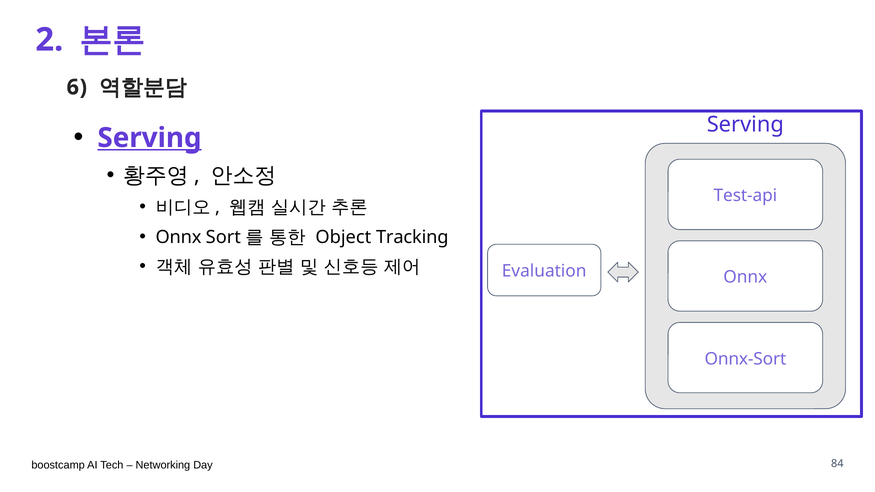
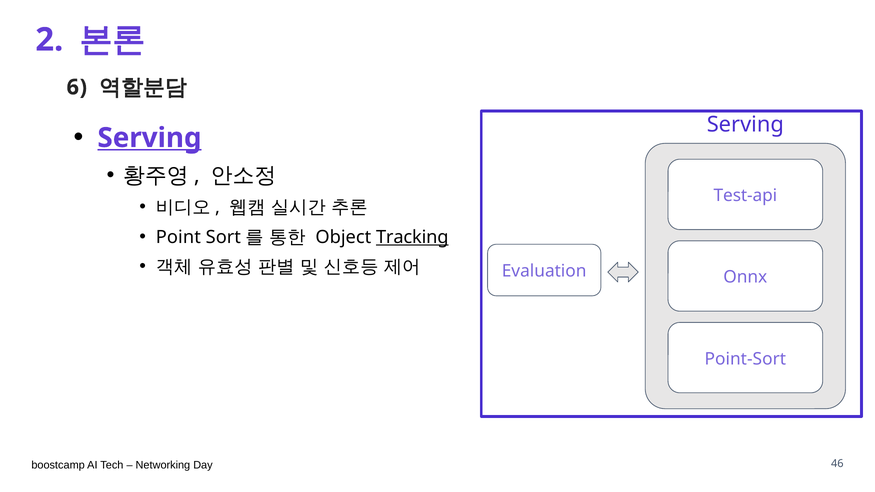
Onnx at (179, 237): Onnx -> Point
Tracking underline: none -> present
Onnx-Sort: Onnx-Sort -> Point-Sort
84: 84 -> 46
